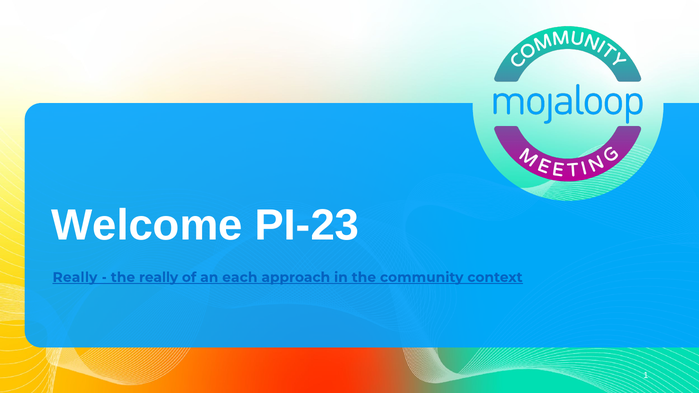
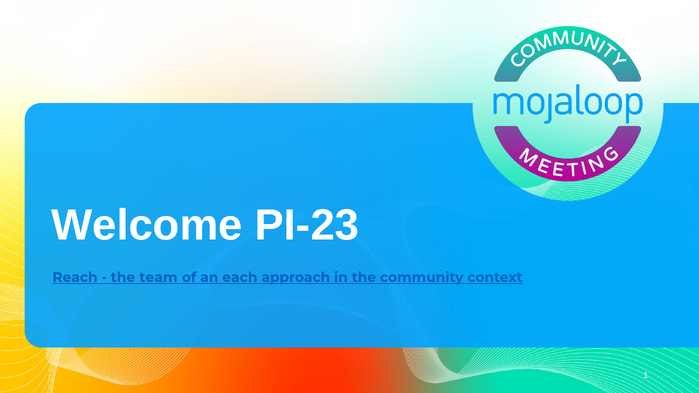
Really at (75, 277): Really -> Reach
the really: really -> team
